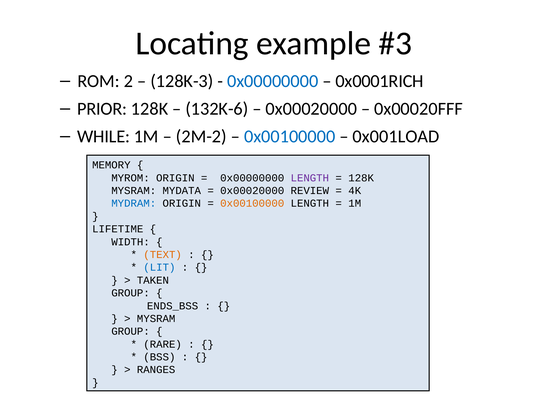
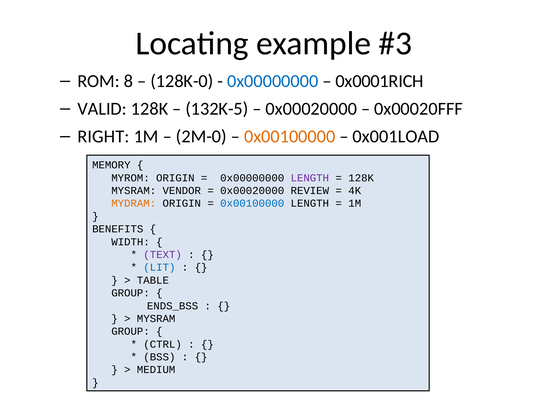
2: 2 -> 8
128K-3: 128K-3 -> 128K-0
PRIOR: PRIOR -> VALID
132K-6: 132K-6 -> 132K-5
WHILE: WHILE -> RIGHT
2M-2: 2M-2 -> 2M-0
0x00100000 at (290, 137) colour: blue -> orange
MYDATA: MYDATA -> VENDOR
MYDRAM colour: blue -> orange
0x00100000 at (252, 203) colour: orange -> blue
LIFETIME: LIFETIME -> BENEFITS
TEXT colour: orange -> purple
TAKEN: TAKEN -> TABLE
RARE: RARE -> CTRL
RANGES: RANGES -> MEDIUM
